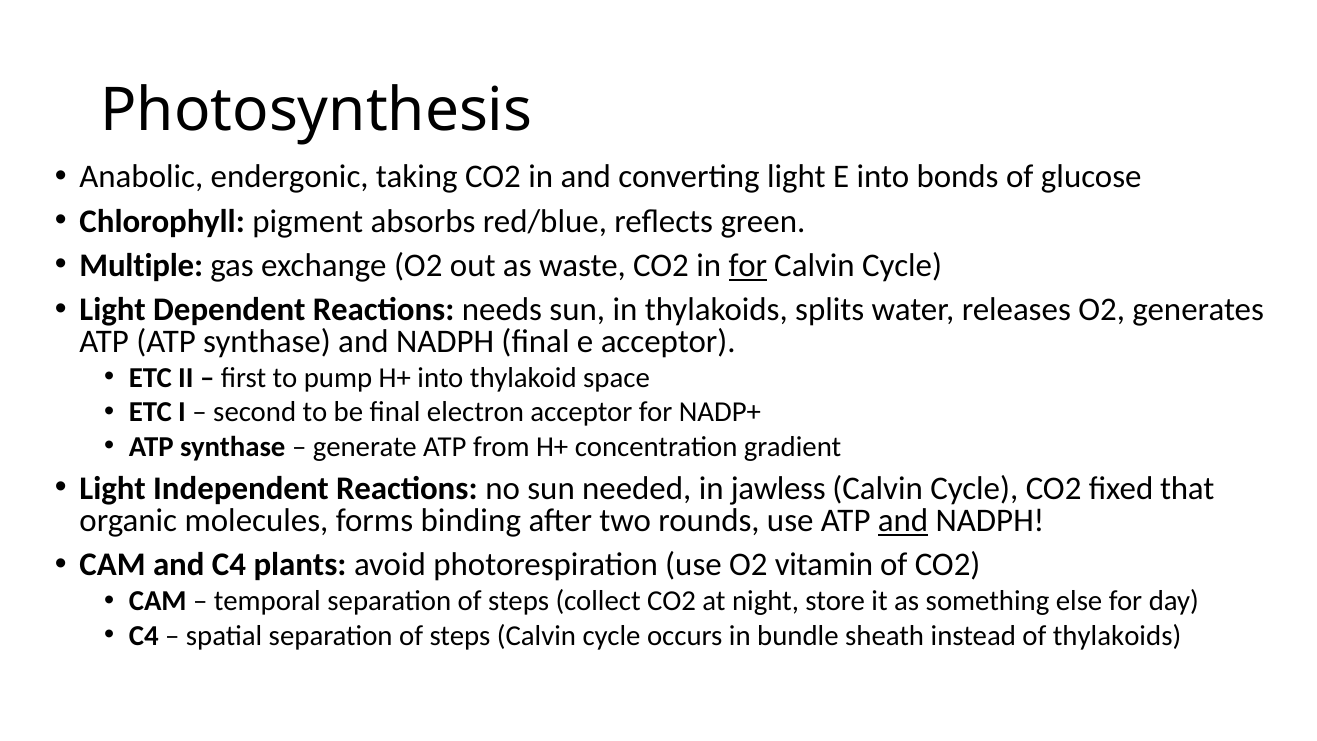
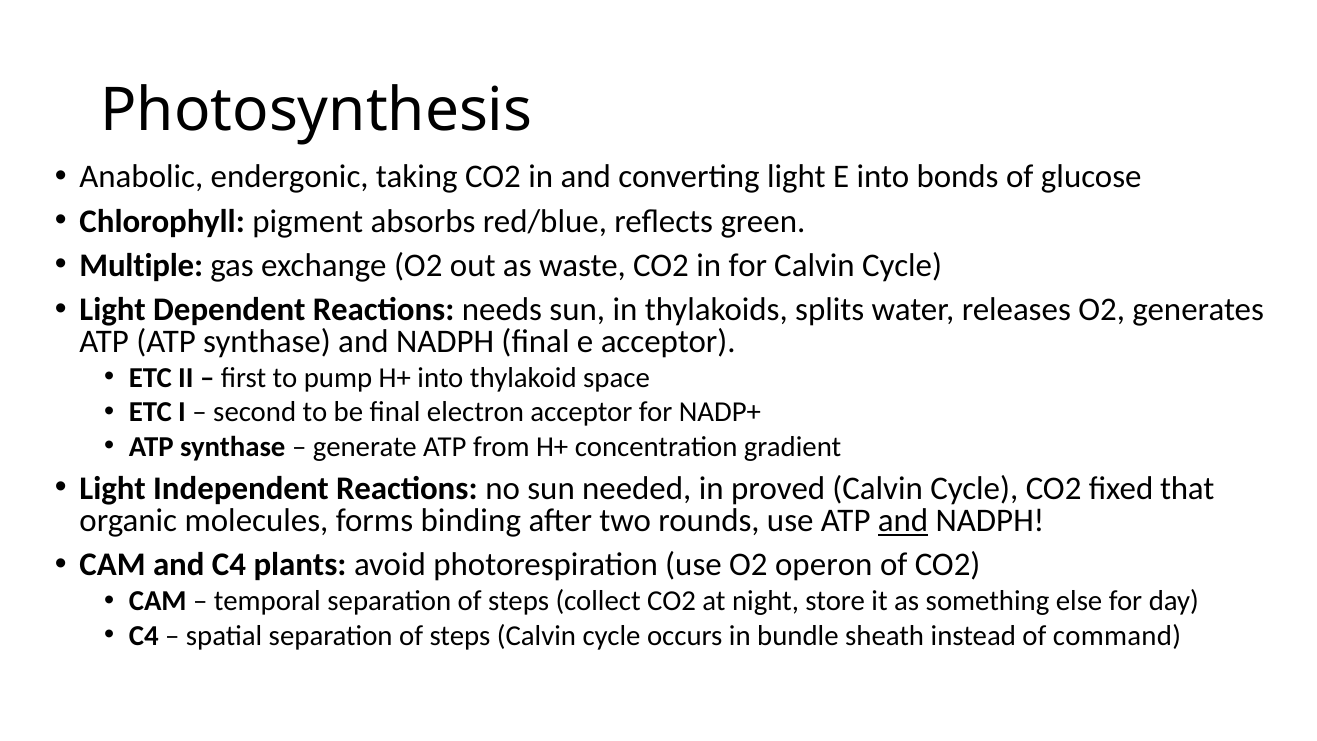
for at (748, 265) underline: present -> none
jawless: jawless -> proved
vitamin: vitamin -> operon
of thylakoids: thylakoids -> command
